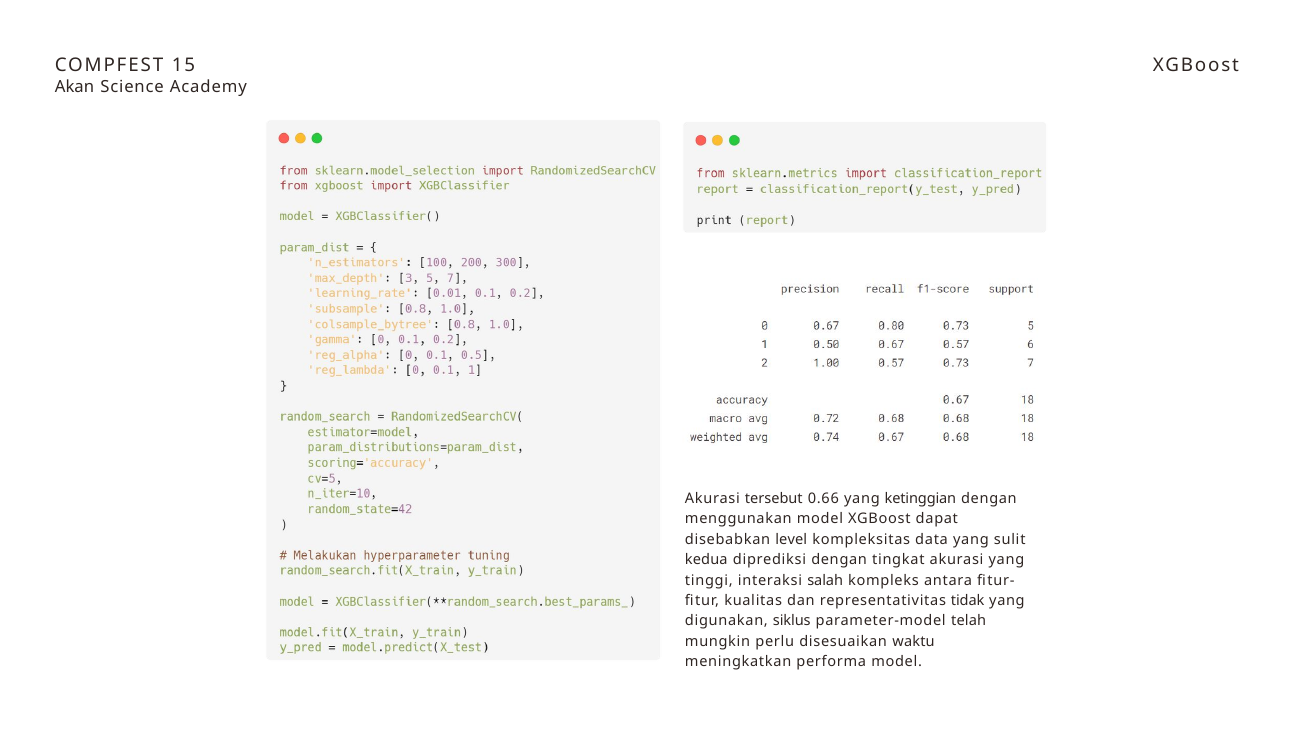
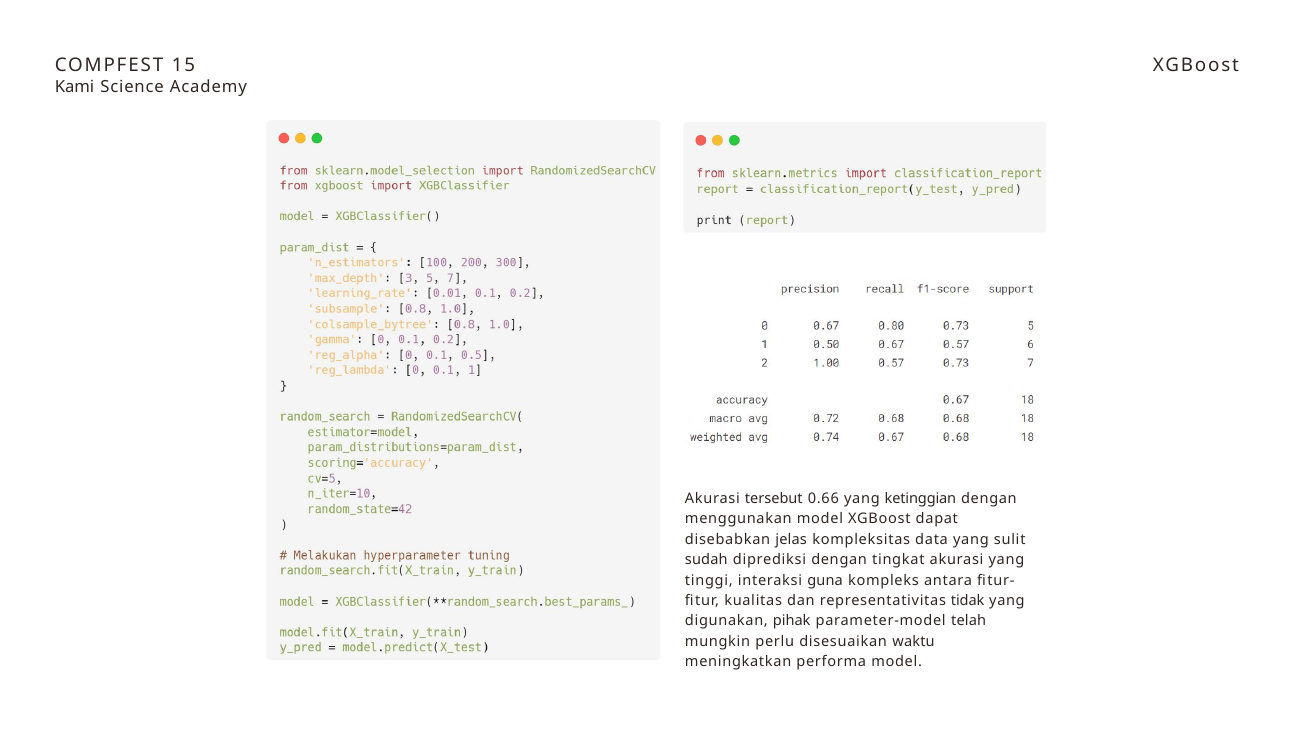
Akan: Akan -> Kami
level: level -> jelas
kedua: kedua -> sudah
salah: salah -> guna
siklus: siklus -> pihak
